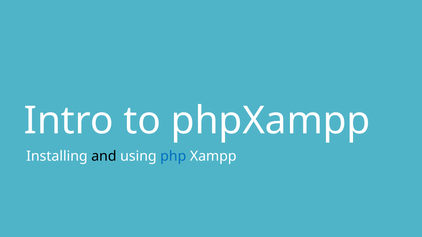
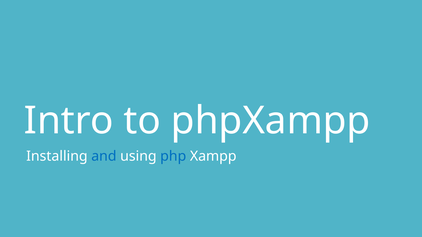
and colour: black -> blue
